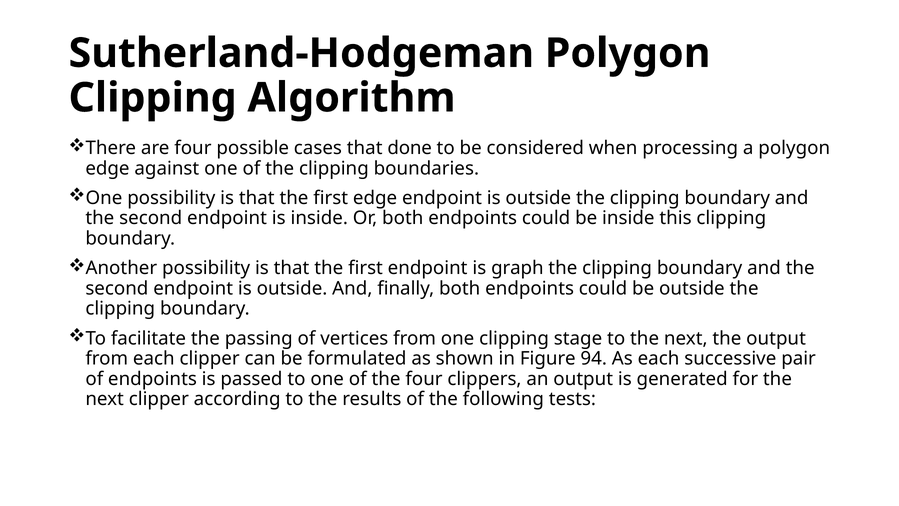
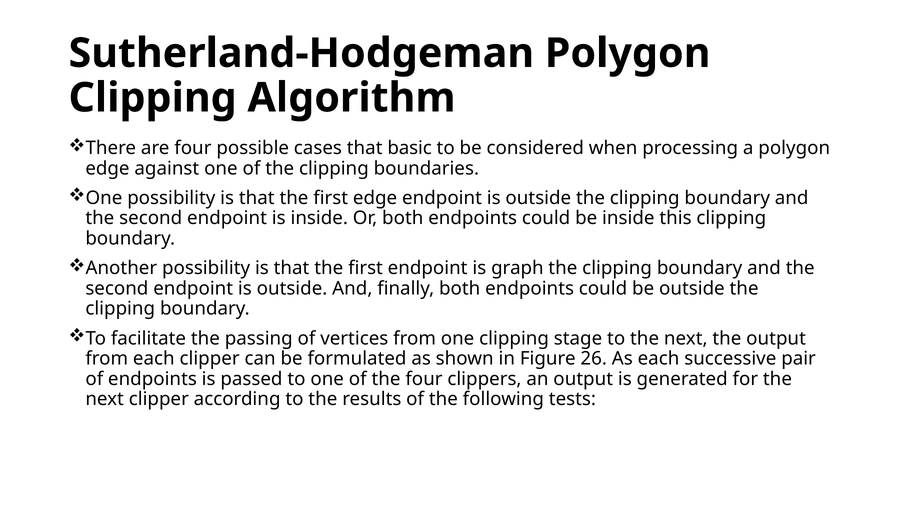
done: done -> basic
94: 94 -> 26
